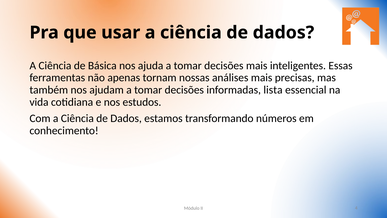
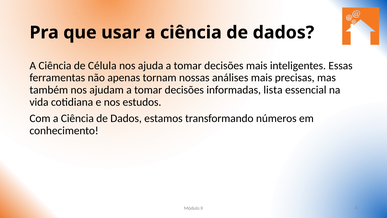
Básica: Básica -> Célula
